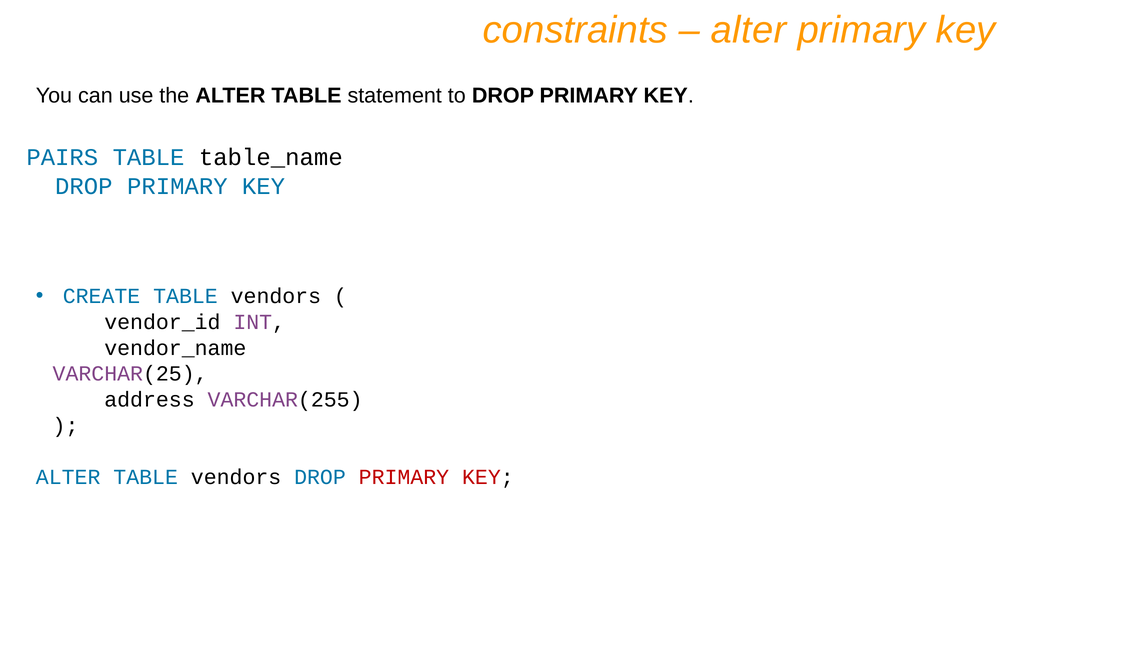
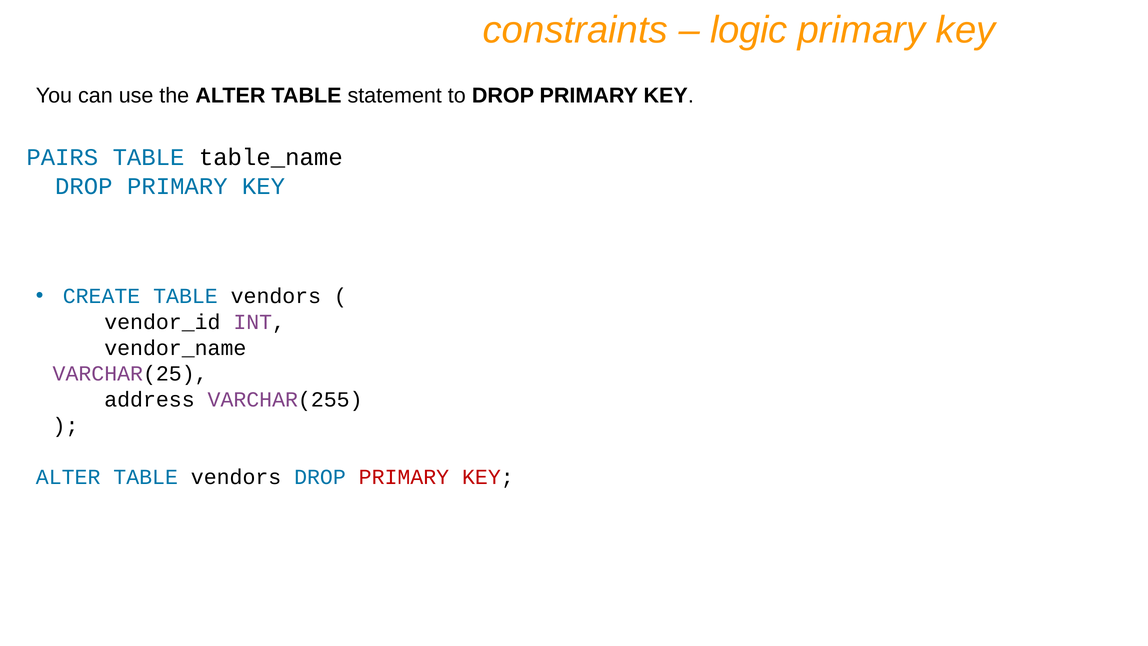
alter at (748, 30): alter -> logic
